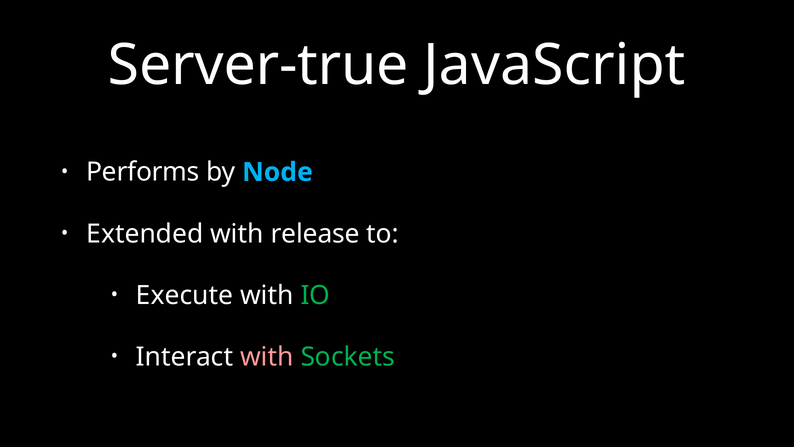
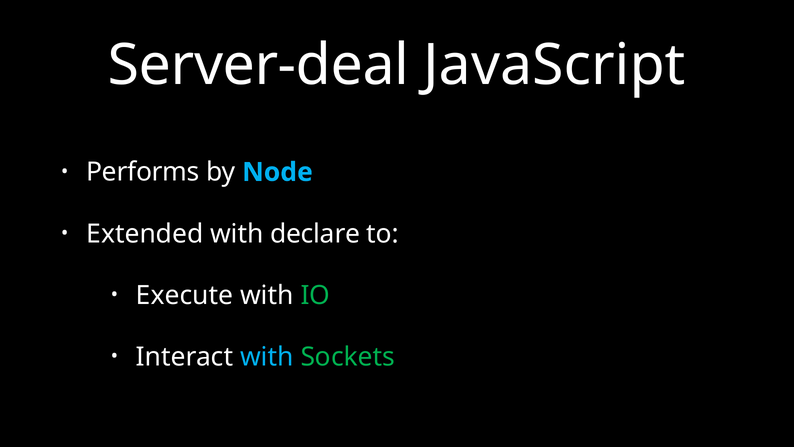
Server-true: Server-true -> Server-deal
release: release -> declare
with at (267, 357) colour: pink -> light blue
